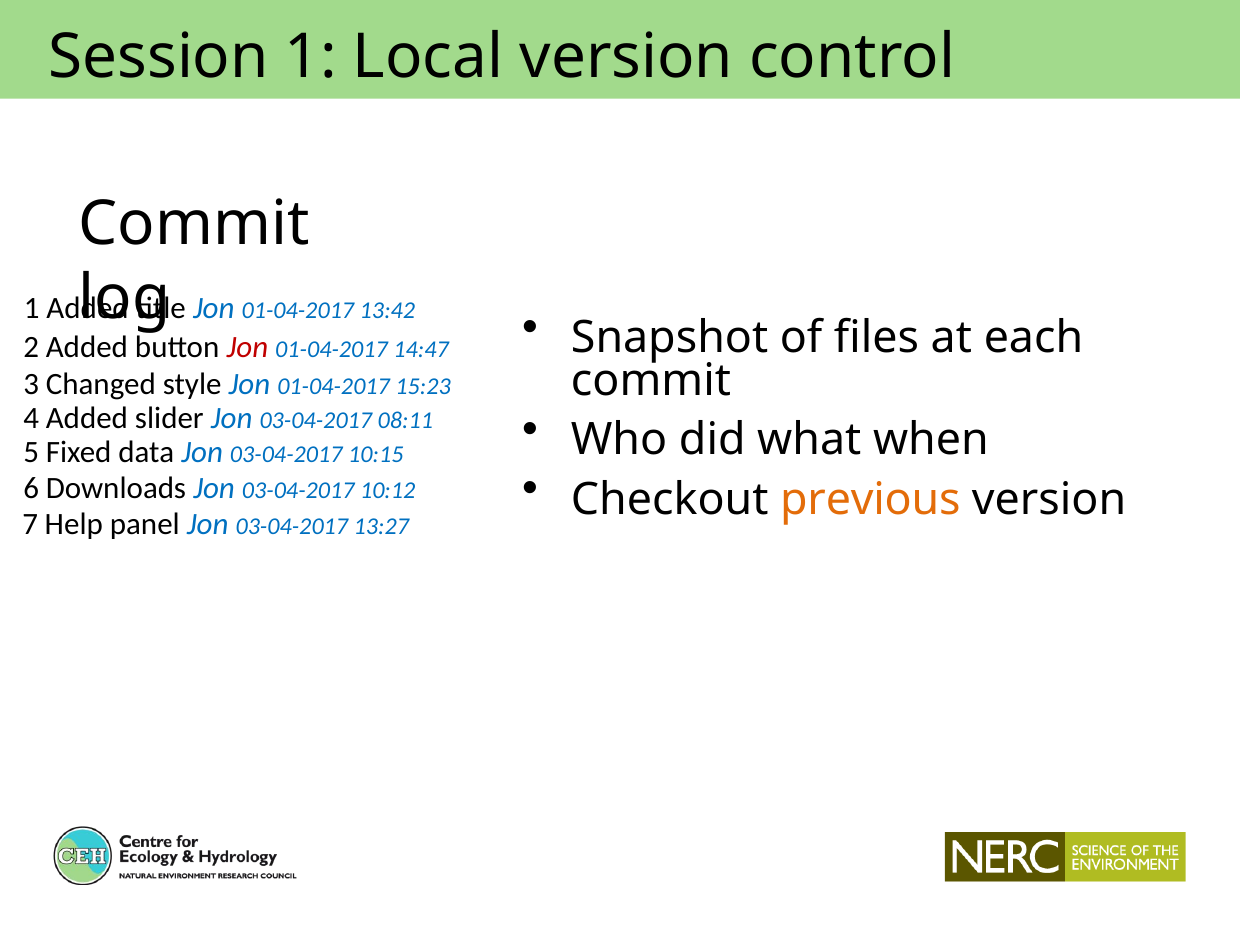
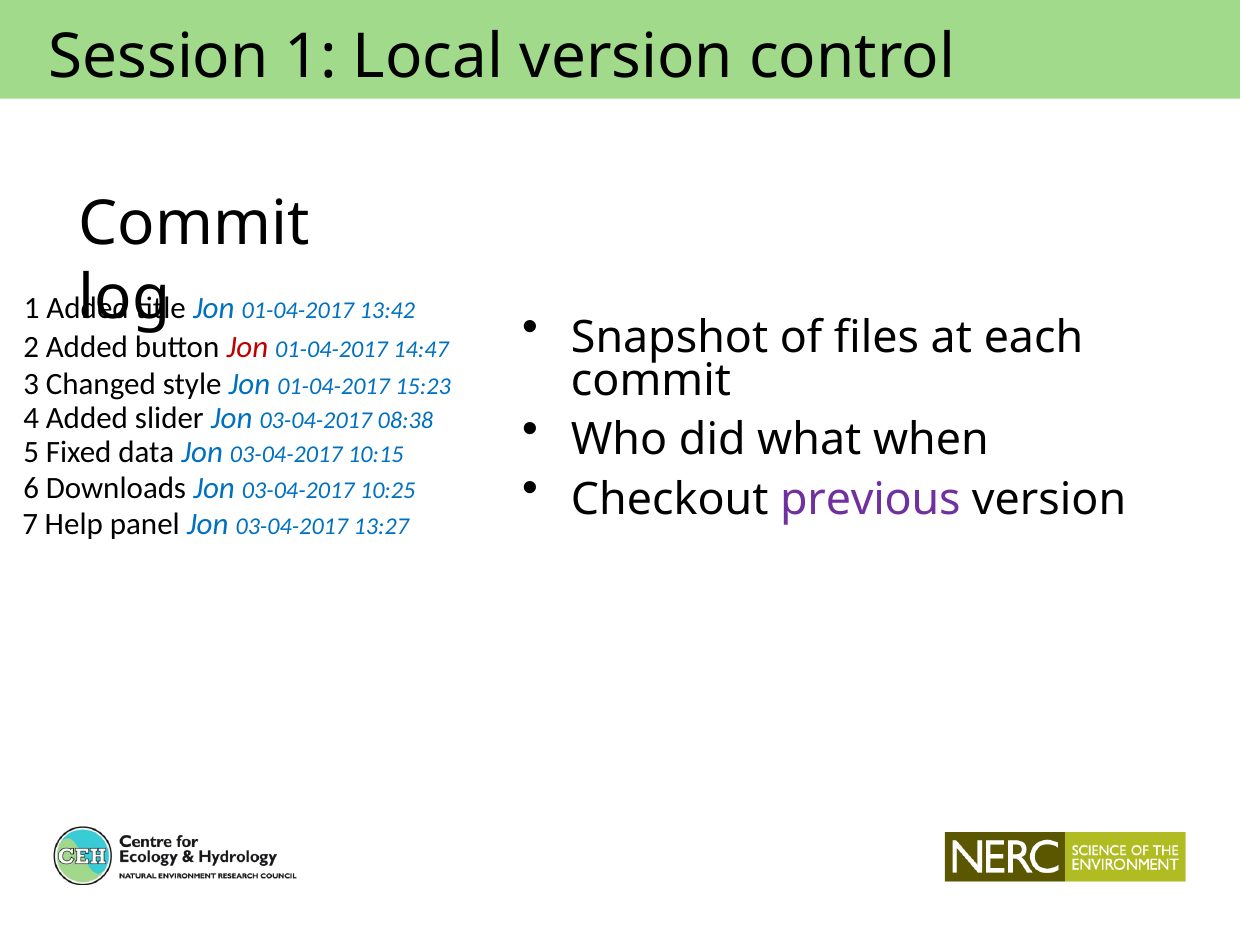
08:11: 08:11 -> 08:38
previous colour: orange -> purple
10:12: 10:12 -> 10:25
